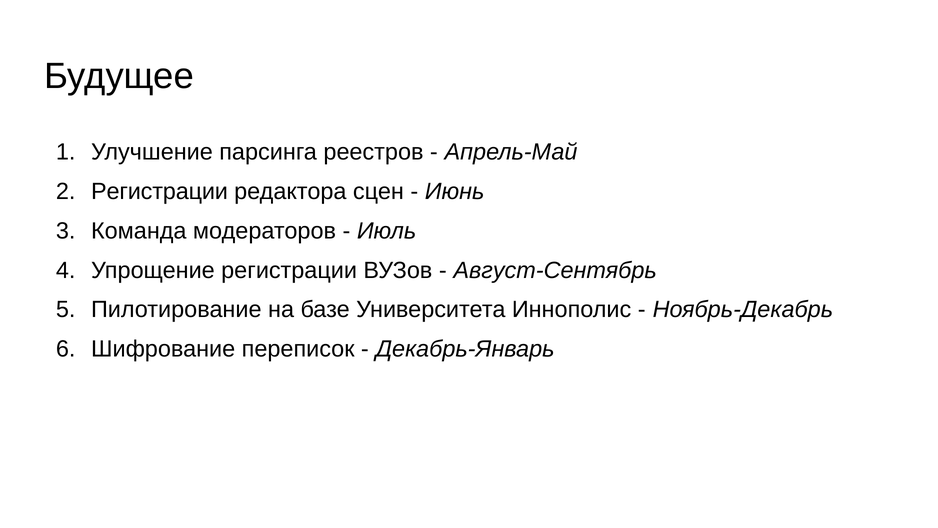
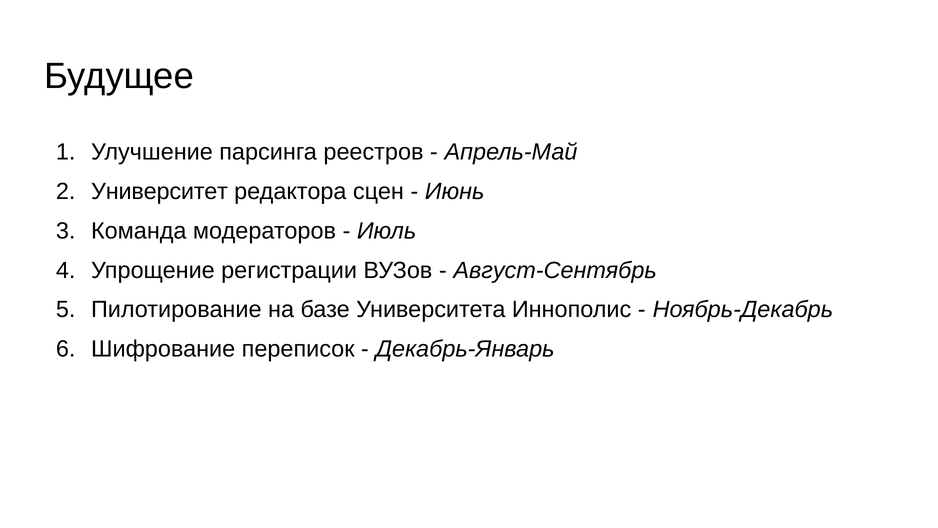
Регистрации at (159, 191): Регистрации -> Университет
